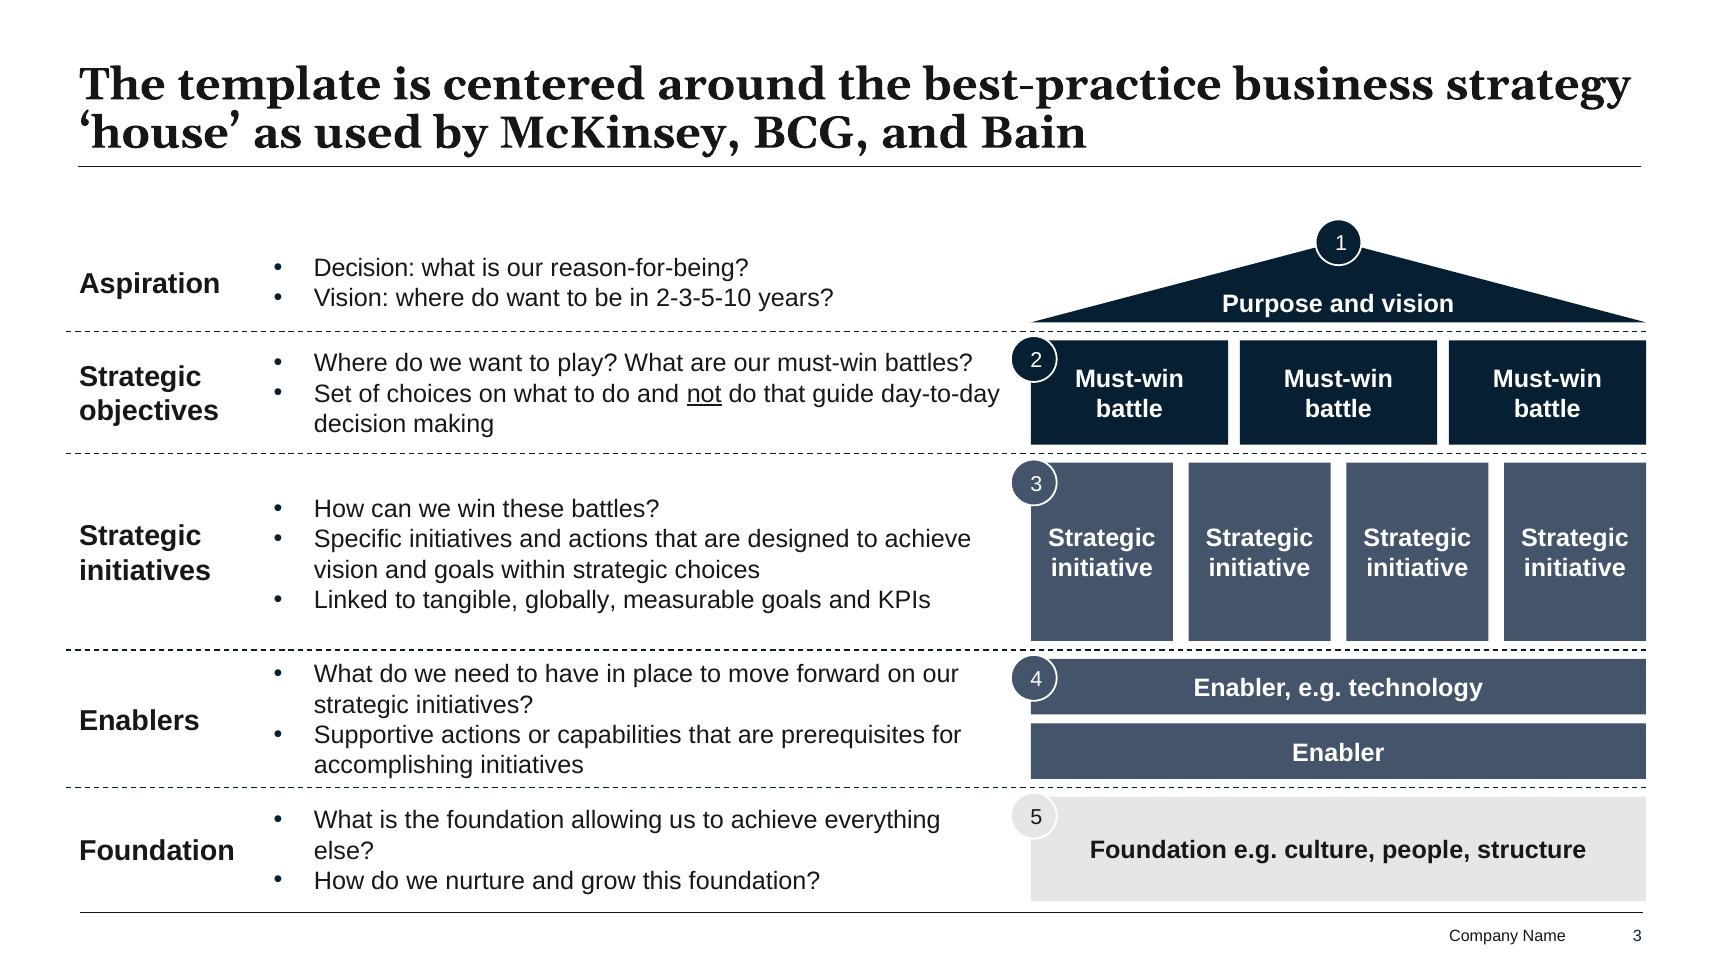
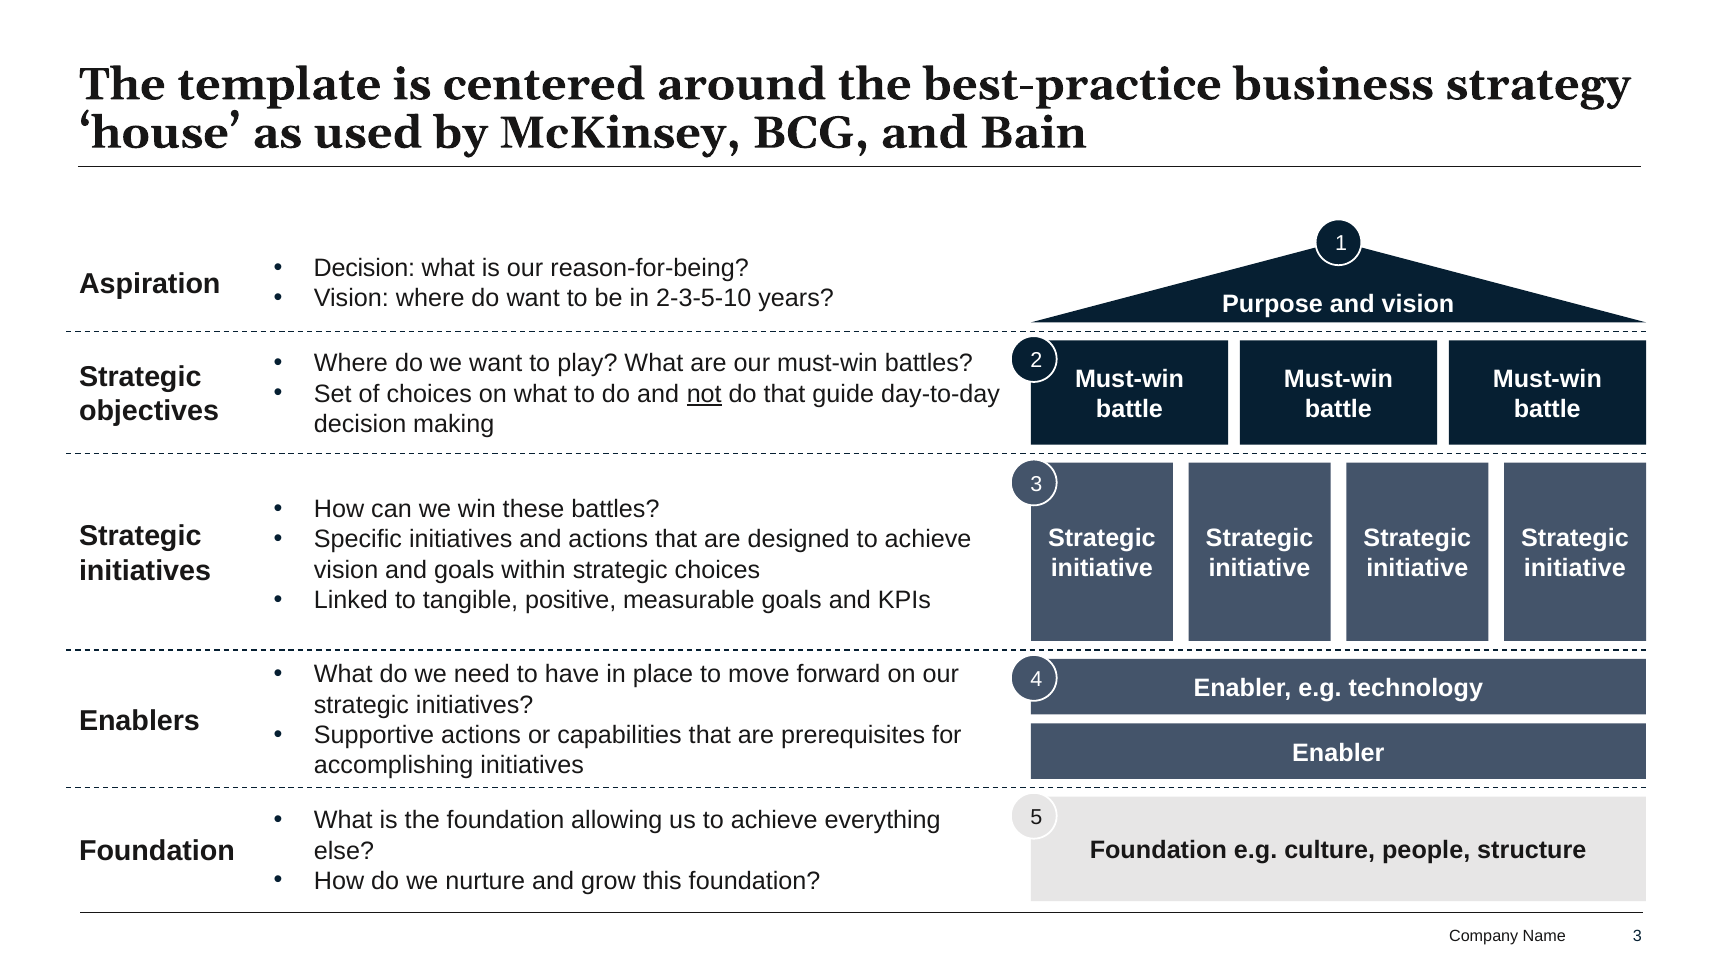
globally: globally -> positive
